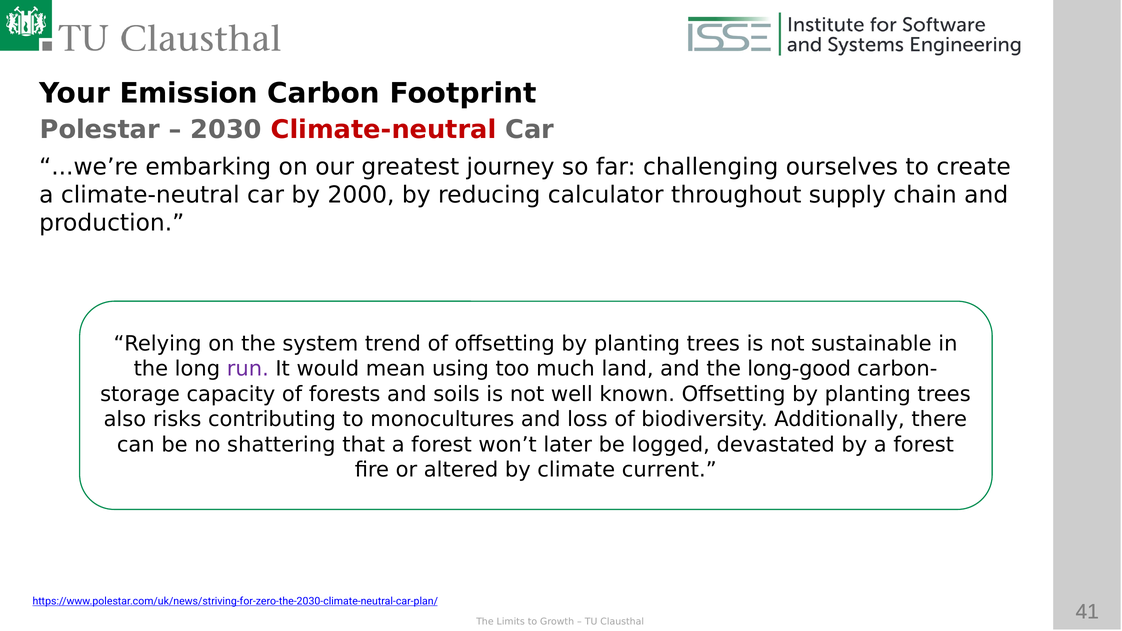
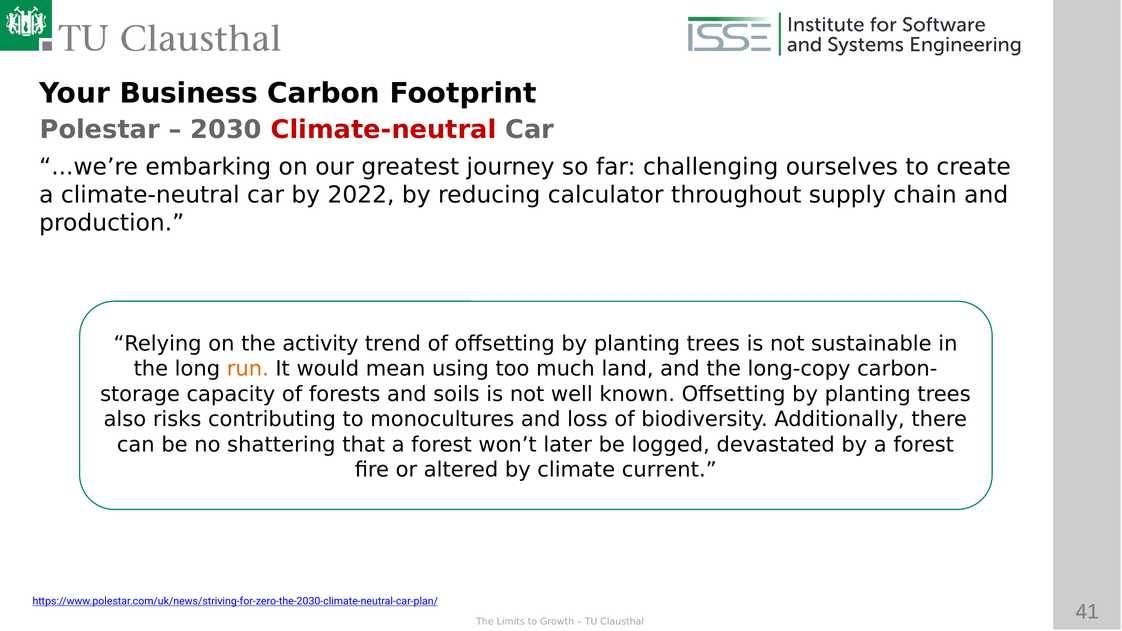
Emission: Emission -> Business
2000: 2000 -> 2022
system: system -> activity
run colour: purple -> orange
long-good: long-good -> long-copy
